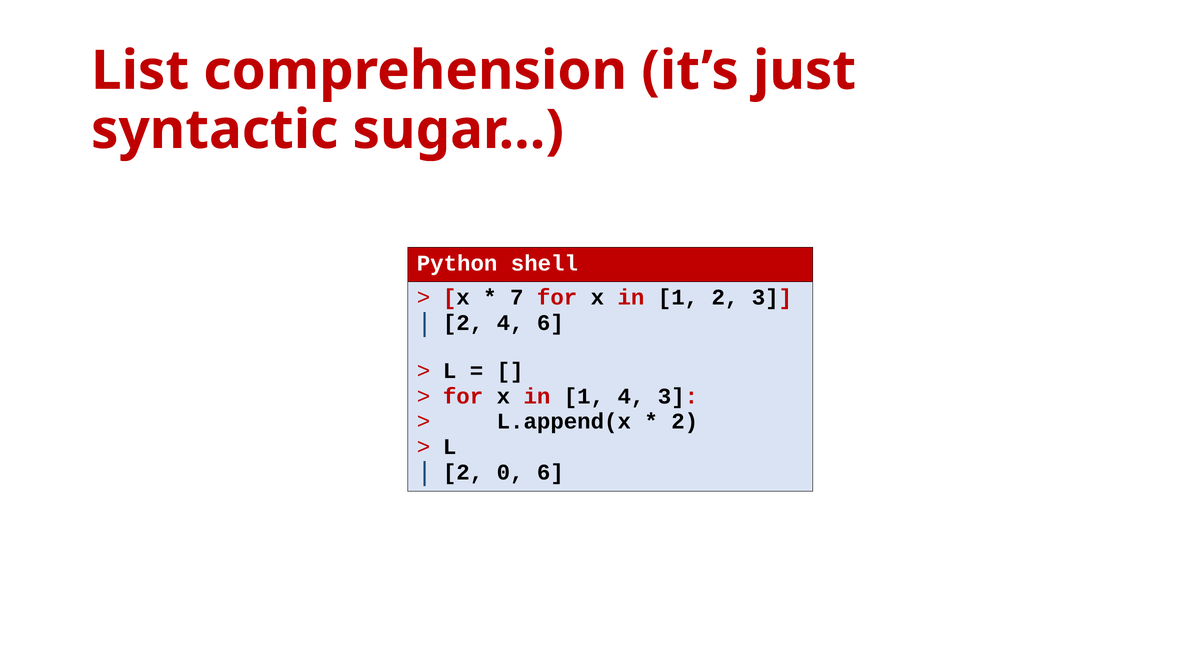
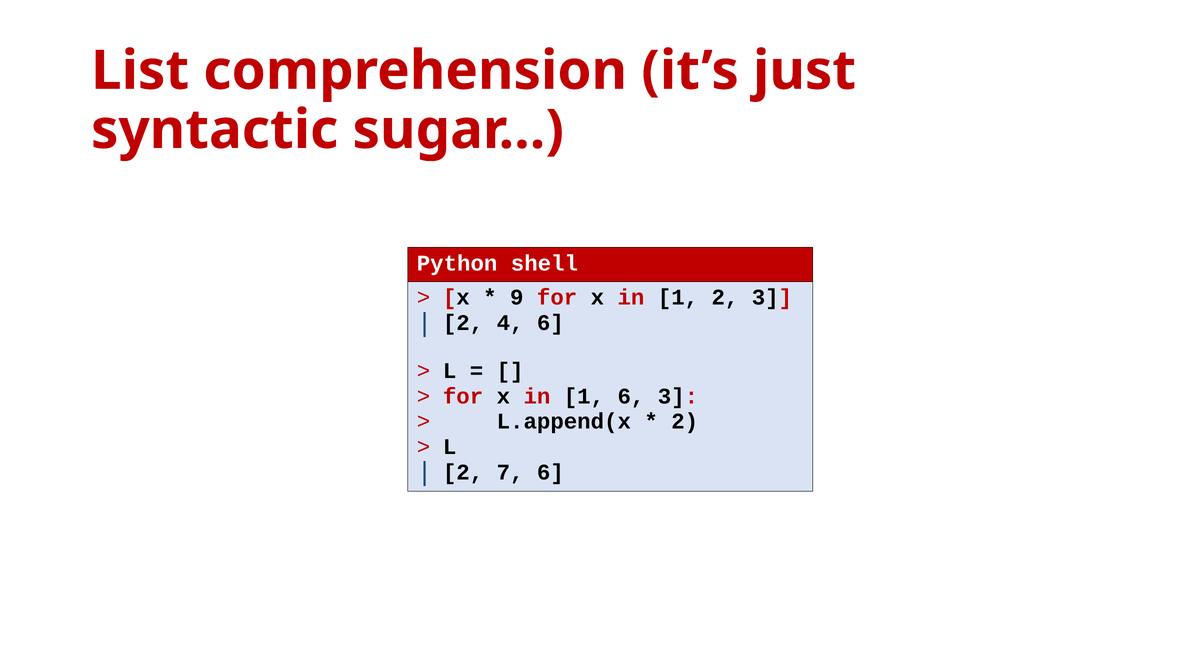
7: 7 -> 9
1 4: 4 -> 6
0: 0 -> 7
